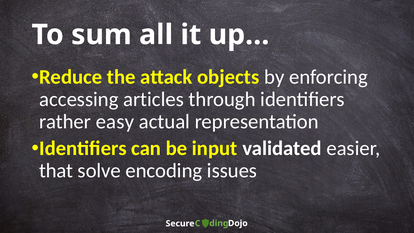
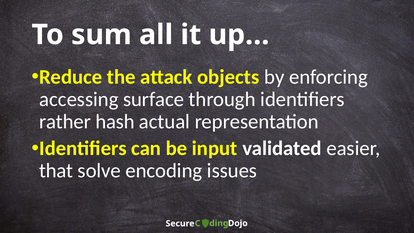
articles: articles -> surface
easy: easy -> hash
